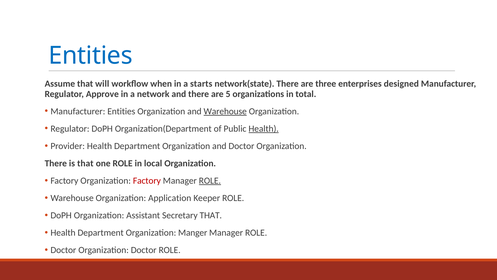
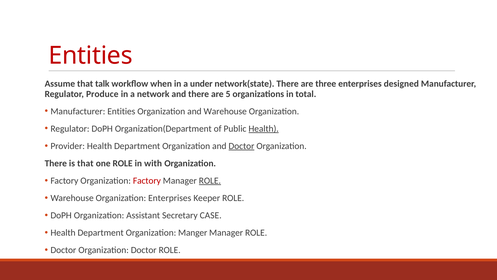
Entities at (91, 56) colour: blue -> red
will: will -> talk
starts: starts -> under
Approve: Approve -> Produce
Warehouse at (225, 111) underline: present -> none
Doctor at (241, 146) underline: none -> present
local: local -> with
Organization Application: Application -> Enterprises
Secretary THAT: THAT -> CASE
